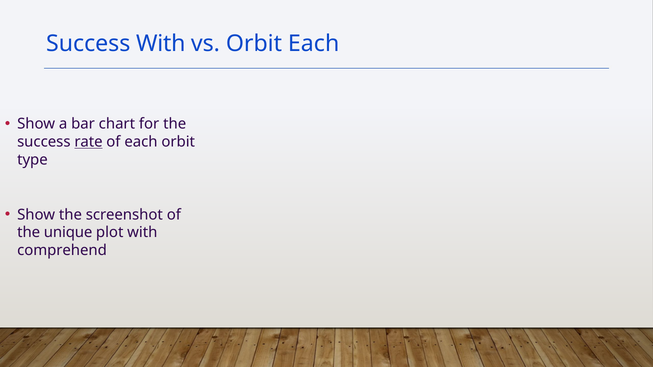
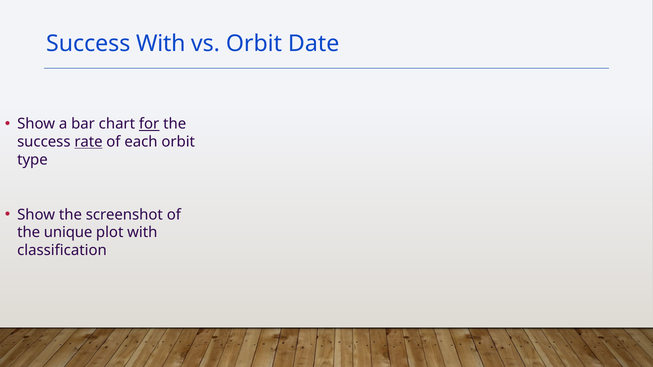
Orbit Each: Each -> Date
for underline: none -> present
comprehend: comprehend -> classification
